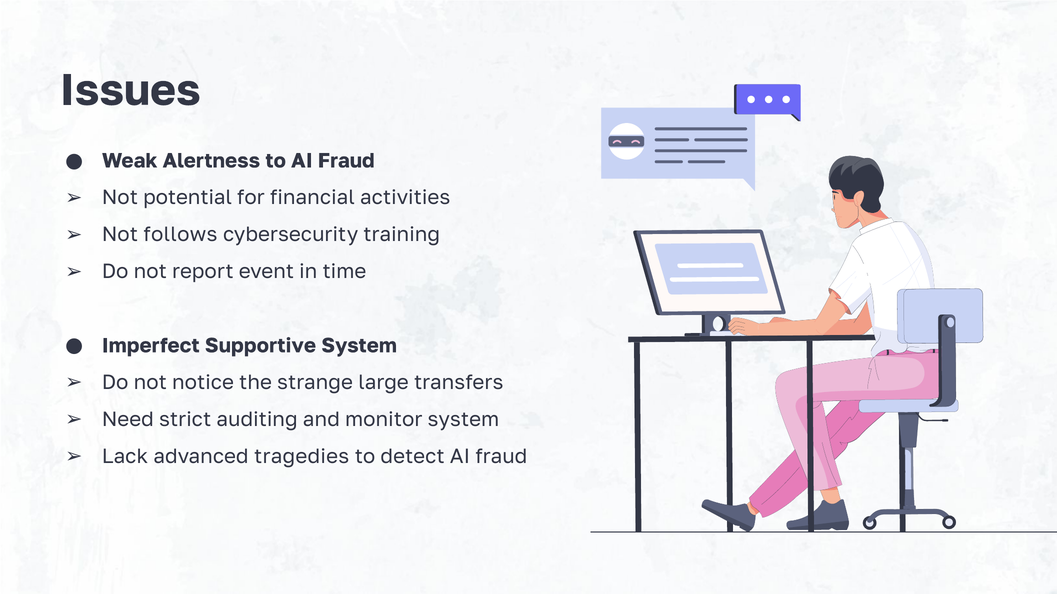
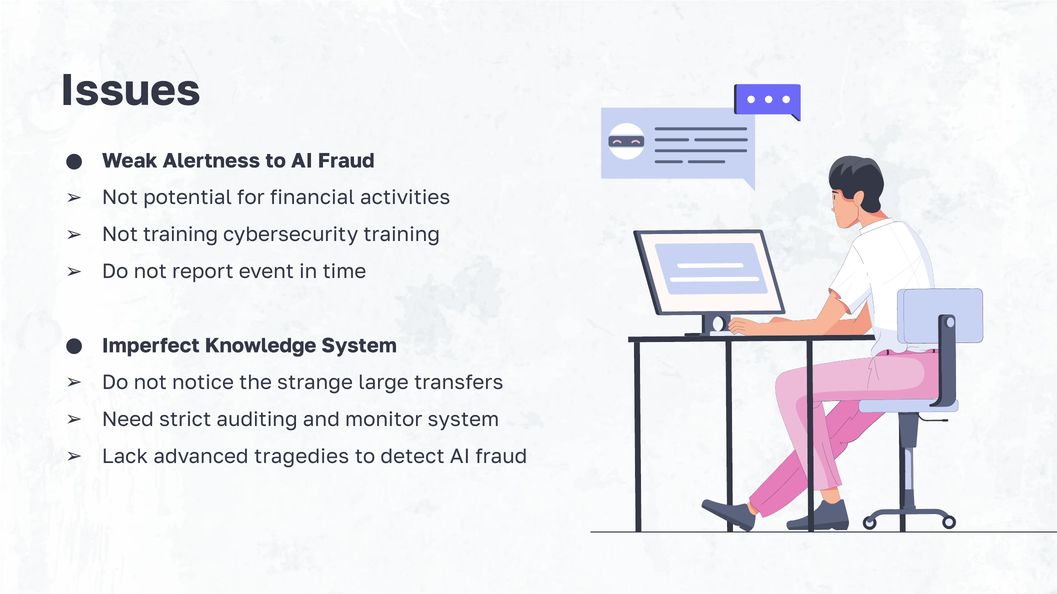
Not follows: follows -> training
Supportive: Supportive -> Knowledge
